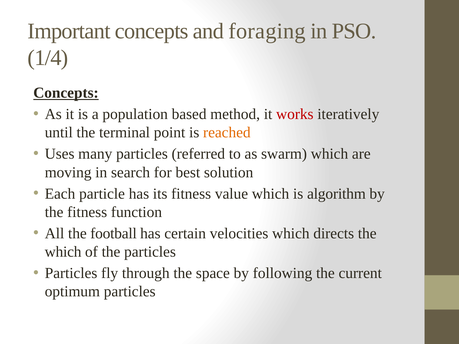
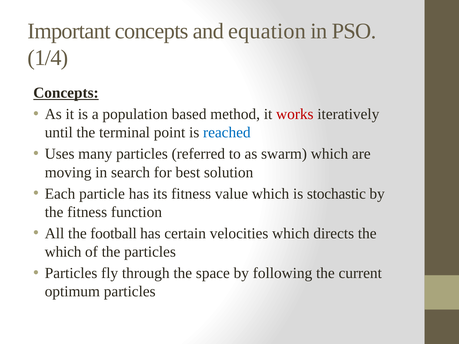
foraging: foraging -> equation
reached colour: orange -> blue
algorithm: algorithm -> stochastic
